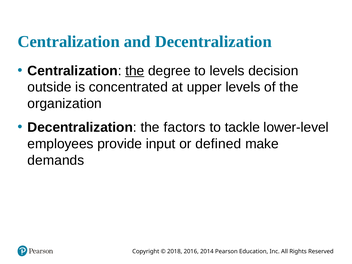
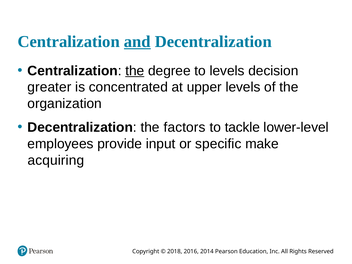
and underline: none -> present
outside: outside -> greater
defined: defined -> specific
demands: demands -> acquiring
